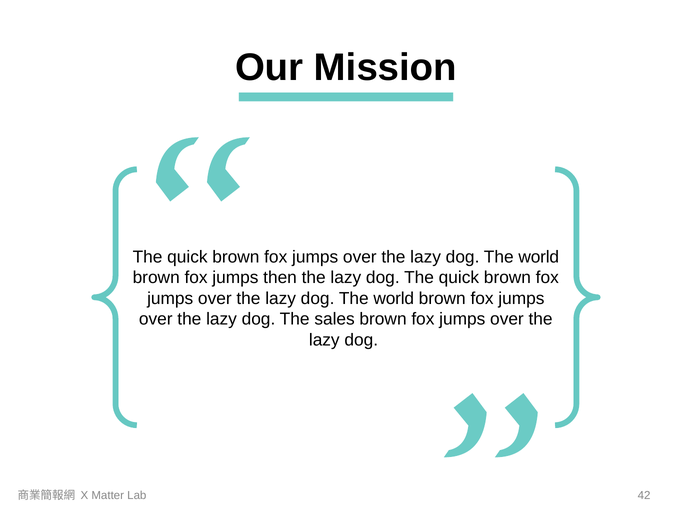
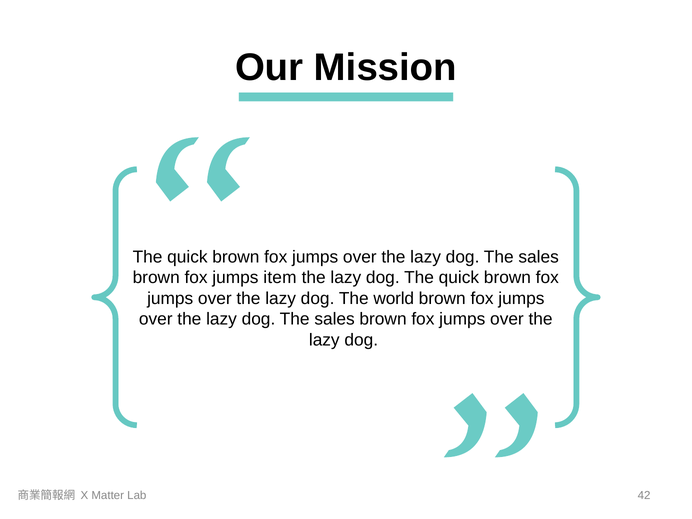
world at (539, 257): world -> sales
then: then -> item
